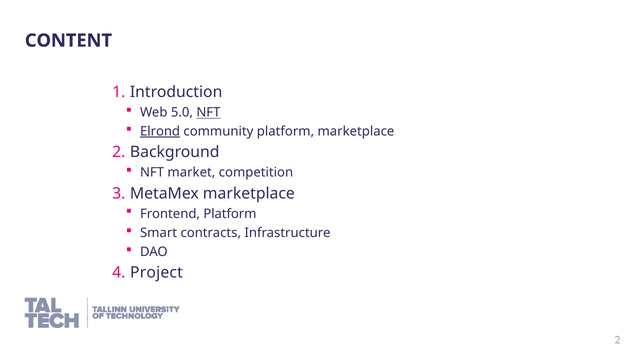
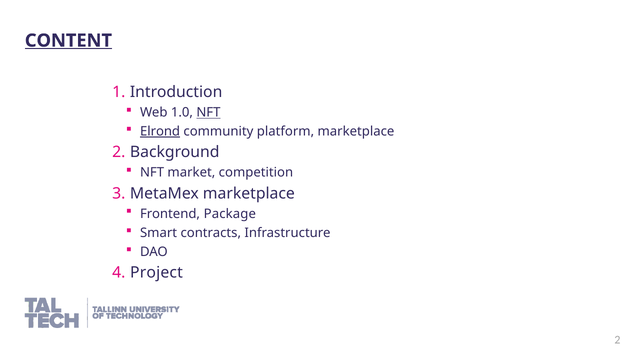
CONTENT underline: none -> present
5.0: 5.0 -> 1.0
Frontend Platform: Platform -> Package
